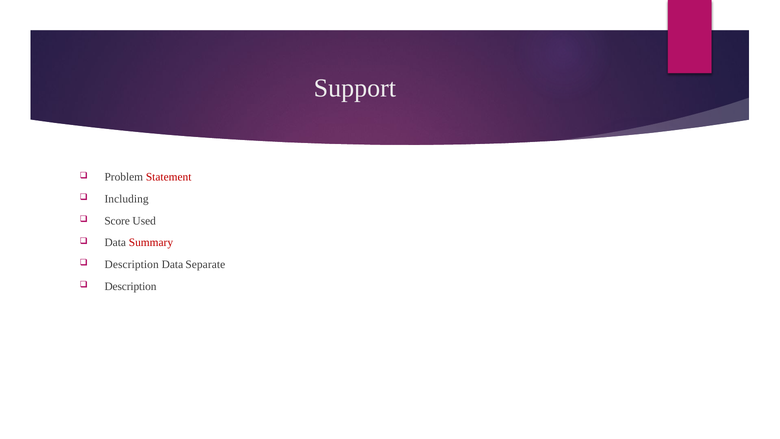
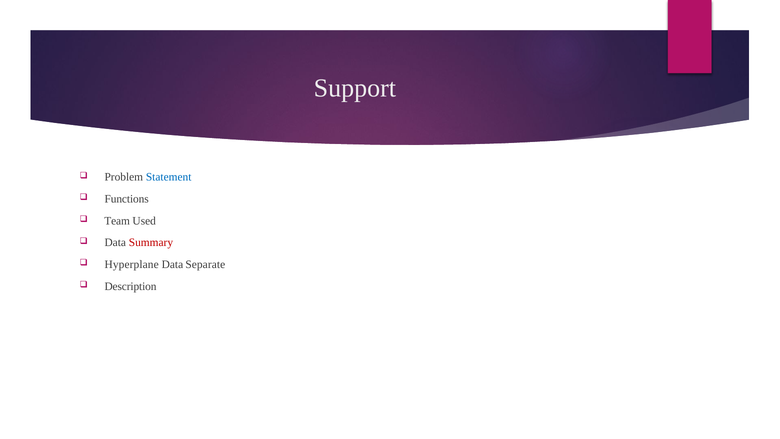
Statement colour: red -> blue
Including: Including -> Functions
Score: Score -> Team
Description at (132, 264): Description -> Hyperplane
